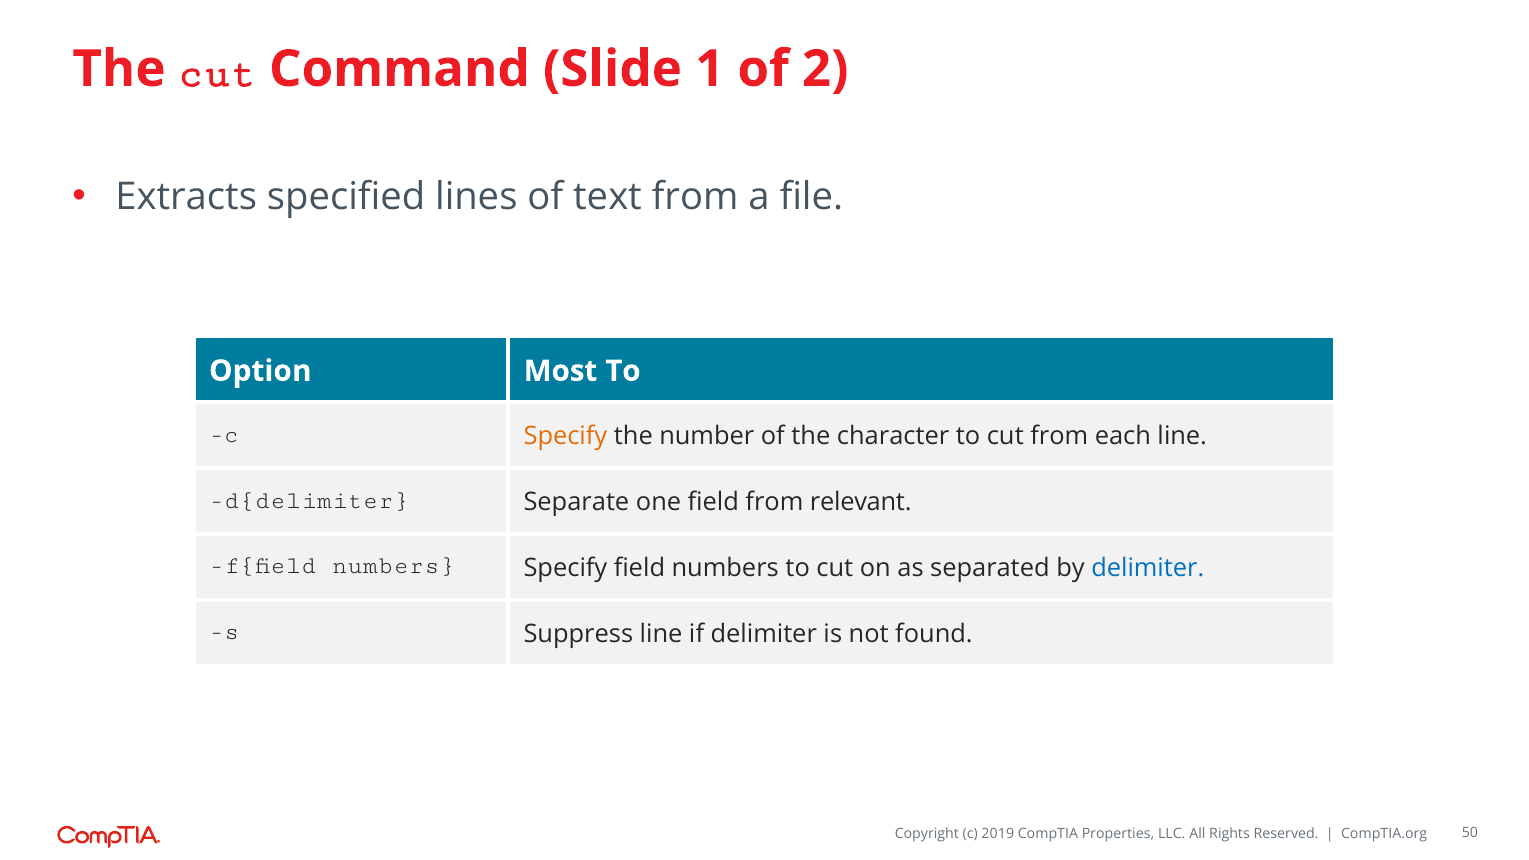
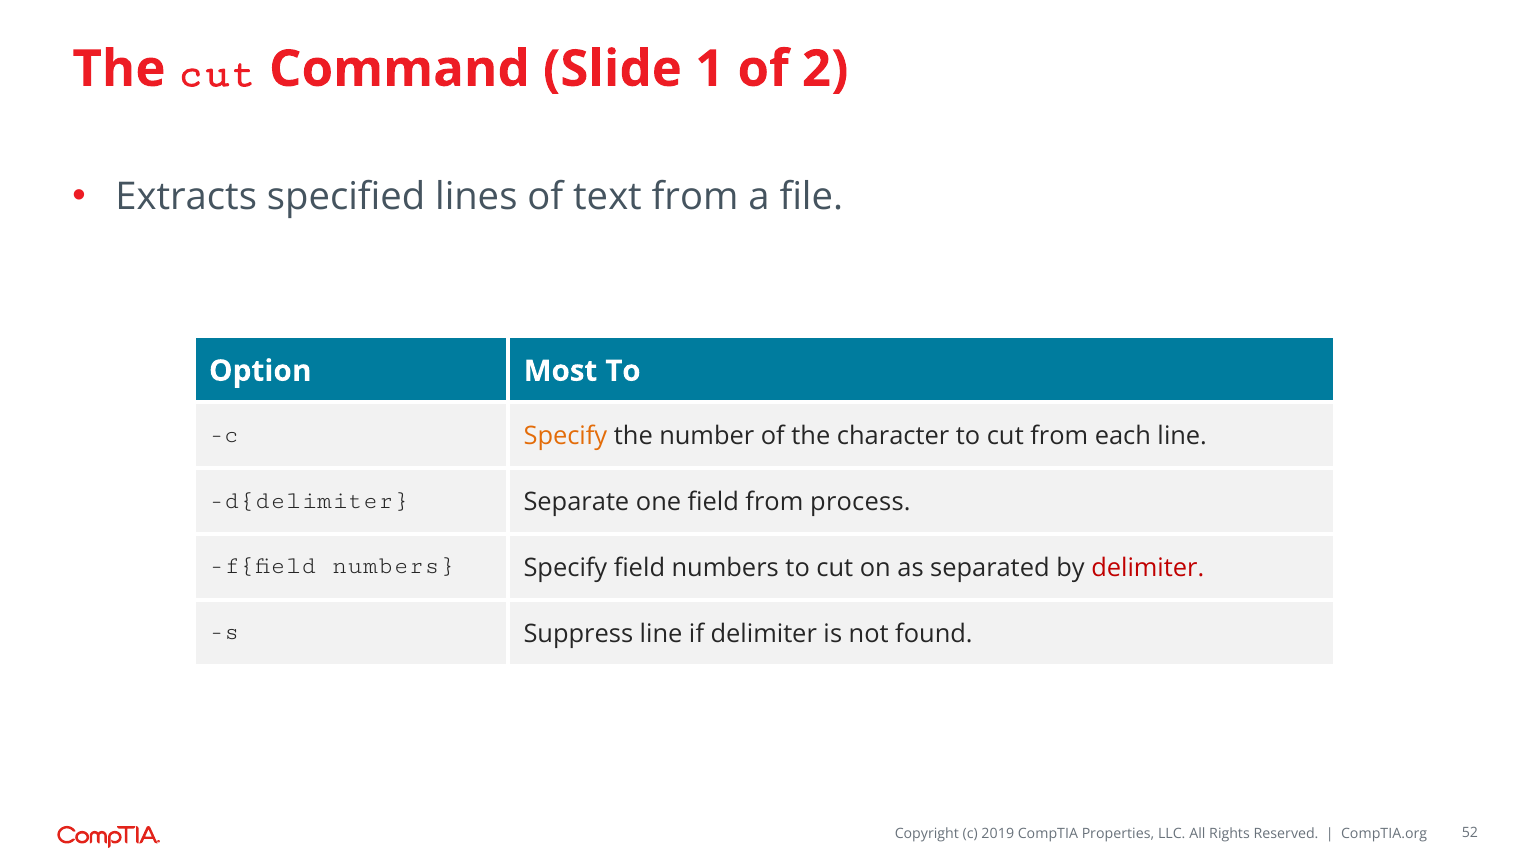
relevant: relevant -> process
delimiter at (1148, 568) colour: blue -> red
50: 50 -> 52
